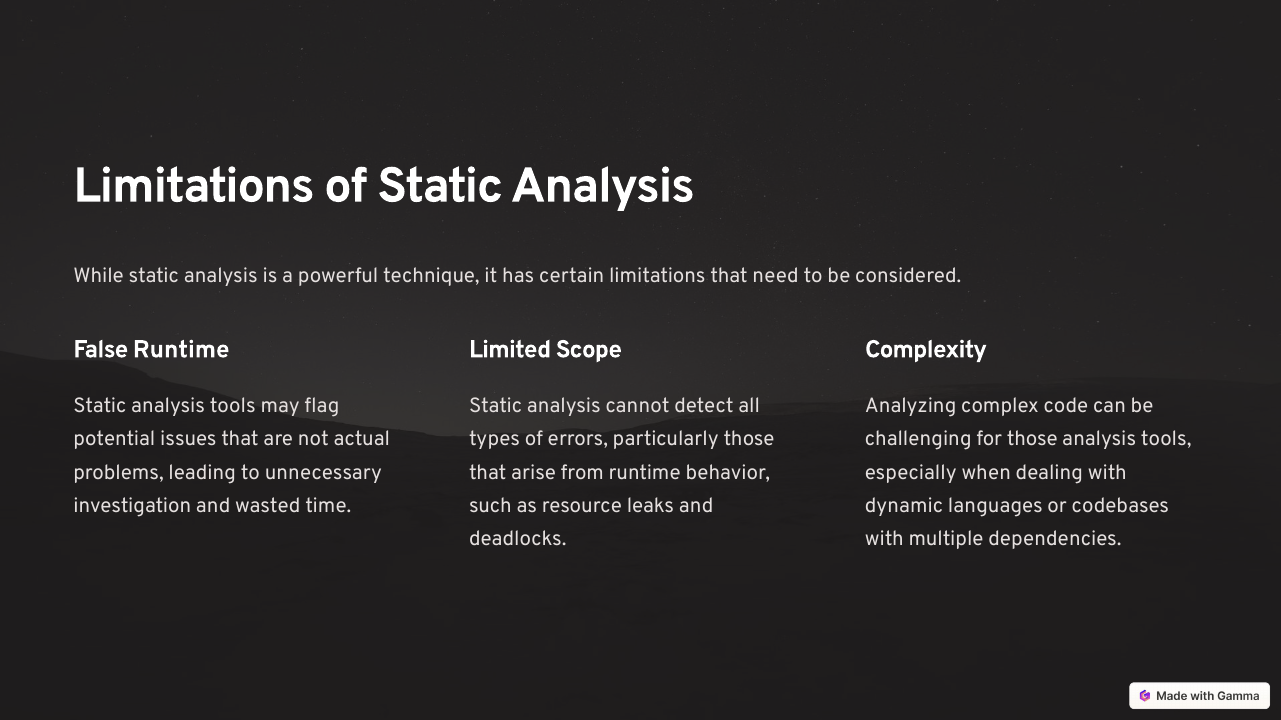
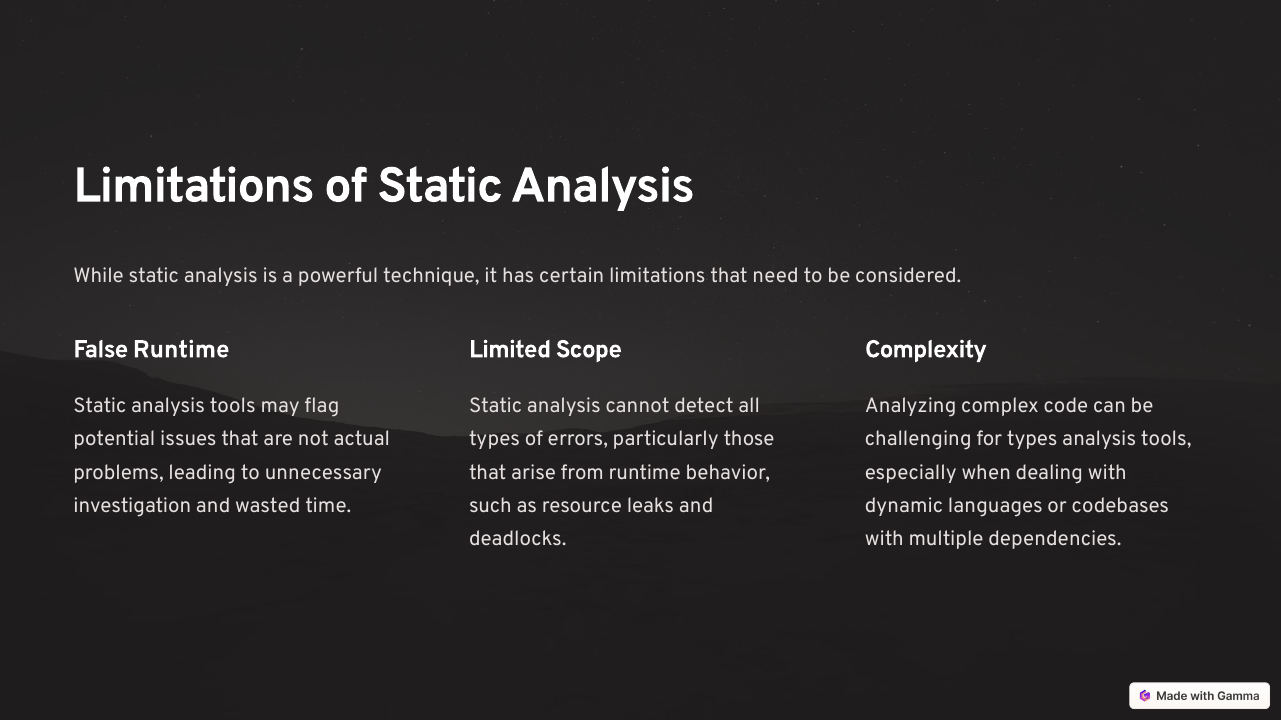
for those: those -> types
